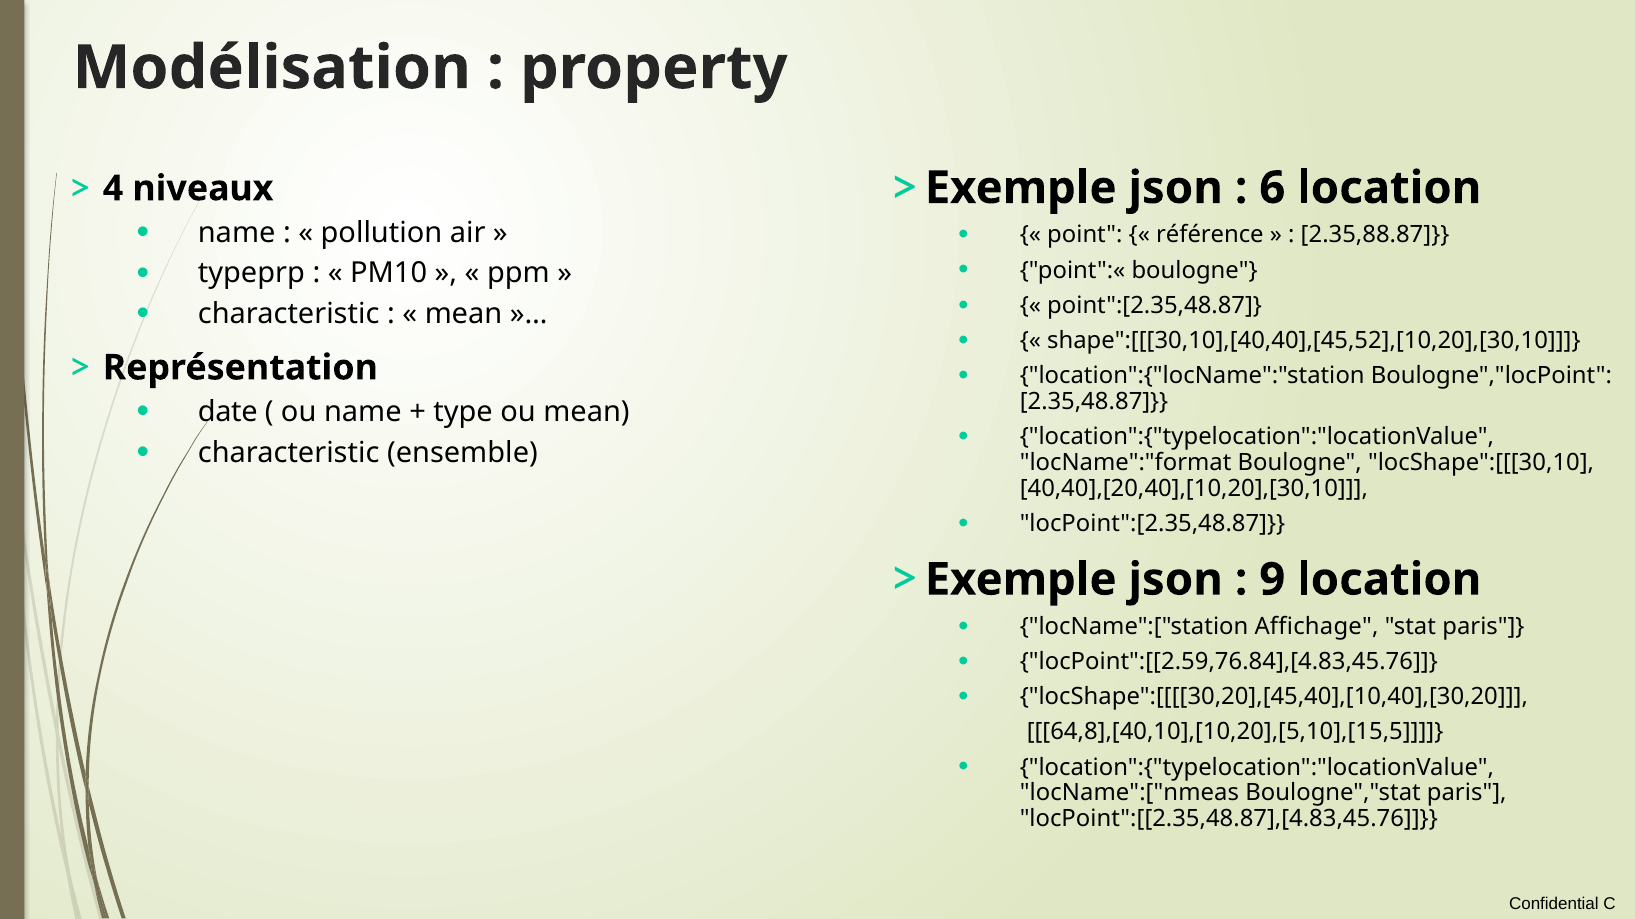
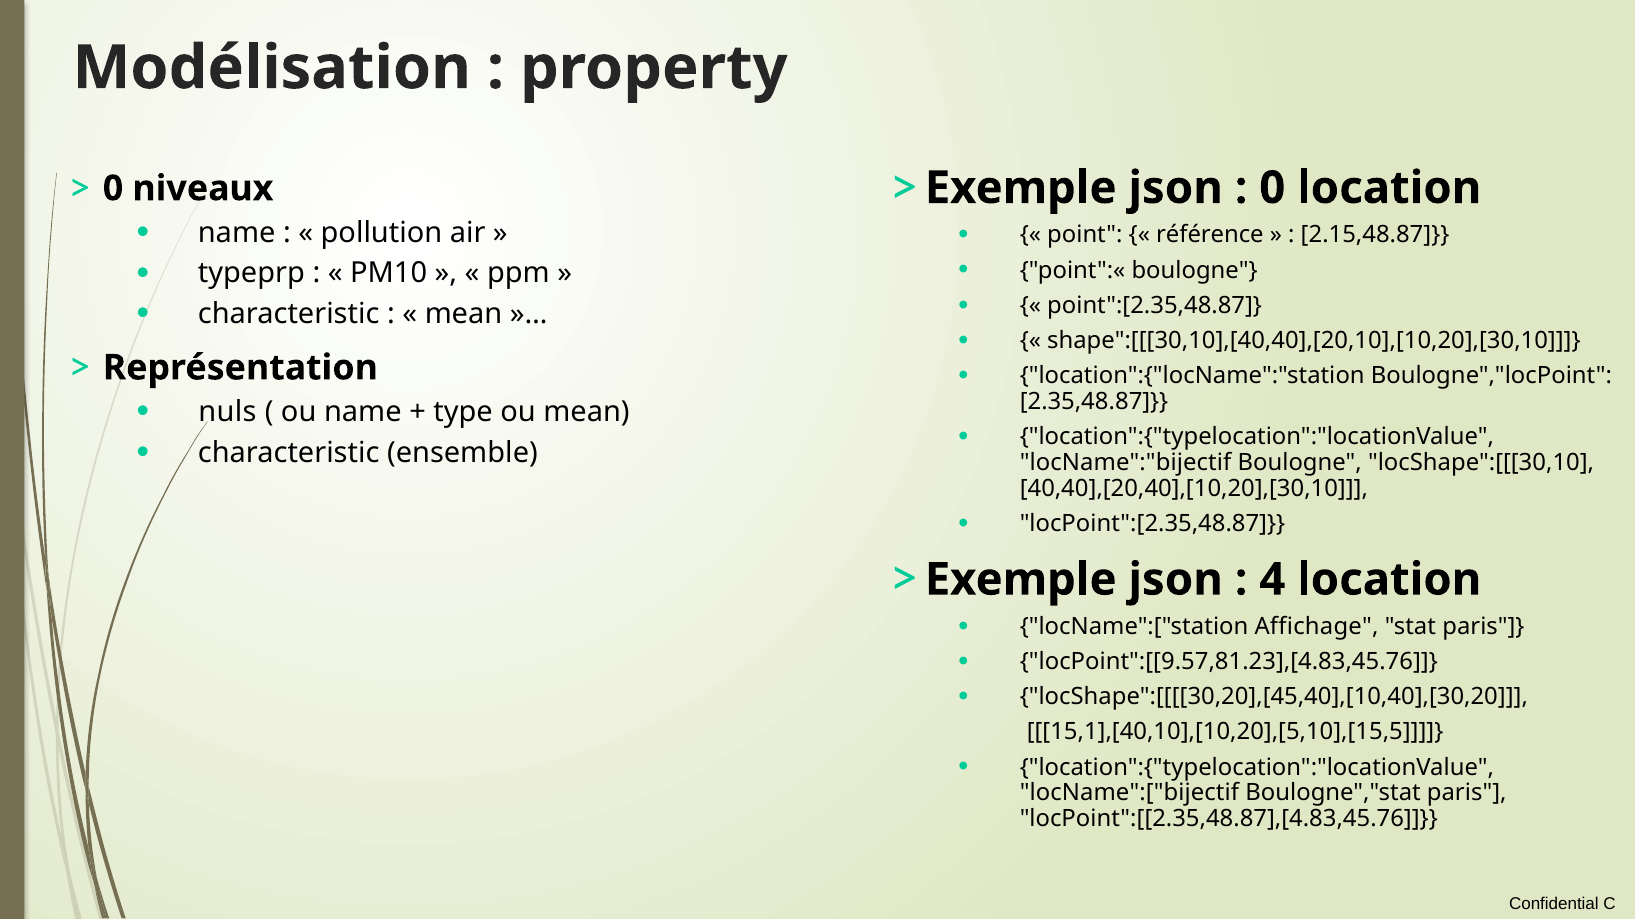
6 at (1272, 188): 6 -> 0
4 at (113, 189): 4 -> 0
2.35,88.87: 2.35,88.87 -> 2.15,48.87
shape":[[[30,10],[40,40],[45,52],[10,20],[30,10: shape":[[[30,10],[40,40],[45,52],[10,20],[30,10 -> shape":[[[30,10],[40,40],[20,10],[10,20],[30,10
date: date -> nuls
locName":"format: locName":"format -> locName":"bijectif
9: 9 -> 4
locPoint":[[2.59,76.84],[4.83,45.76: locPoint":[[2.59,76.84],[4.83,45.76 -> locPoint":[[9.57,81.23],[4.83,45.76
64,8],[40,10],[10,20],[5,10],[15,5: 64,8],[40,10],[10,20],[5,10],[15,5 -> 15,1],[40,10],[10,20],[5,10],[15,5
locName":["nmeas: locName":["nmeas -> locName":["bijectif
